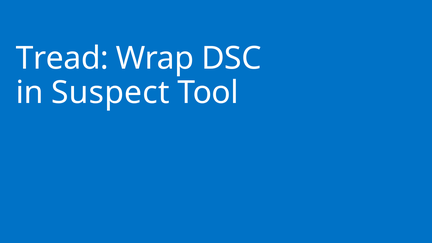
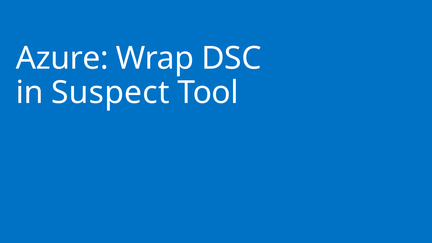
Tread: Tread -> Azure
